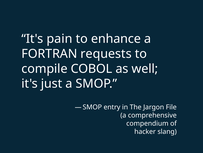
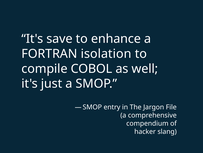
pain: pain -> save
requests: requests -> isolation
